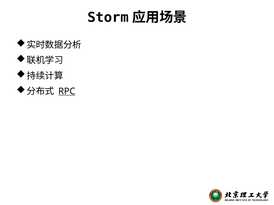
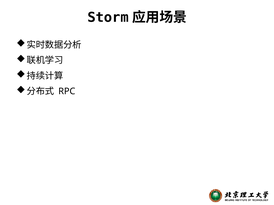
RPC underline: present -> none
